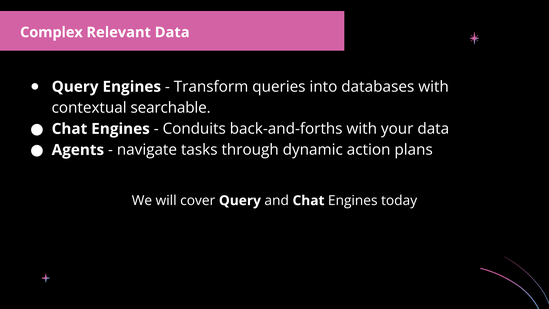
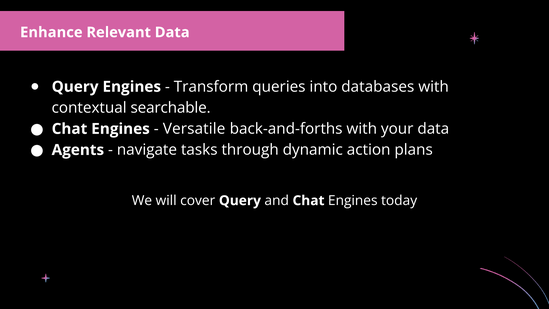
Complex: Complex -> Enhance
Conduits: Conduits -> Versatile
